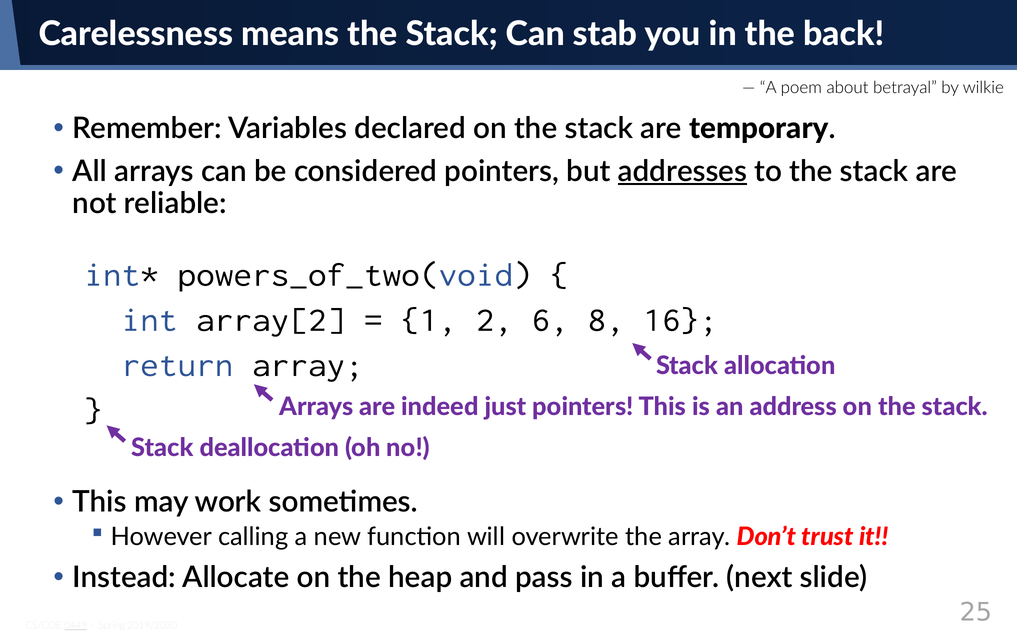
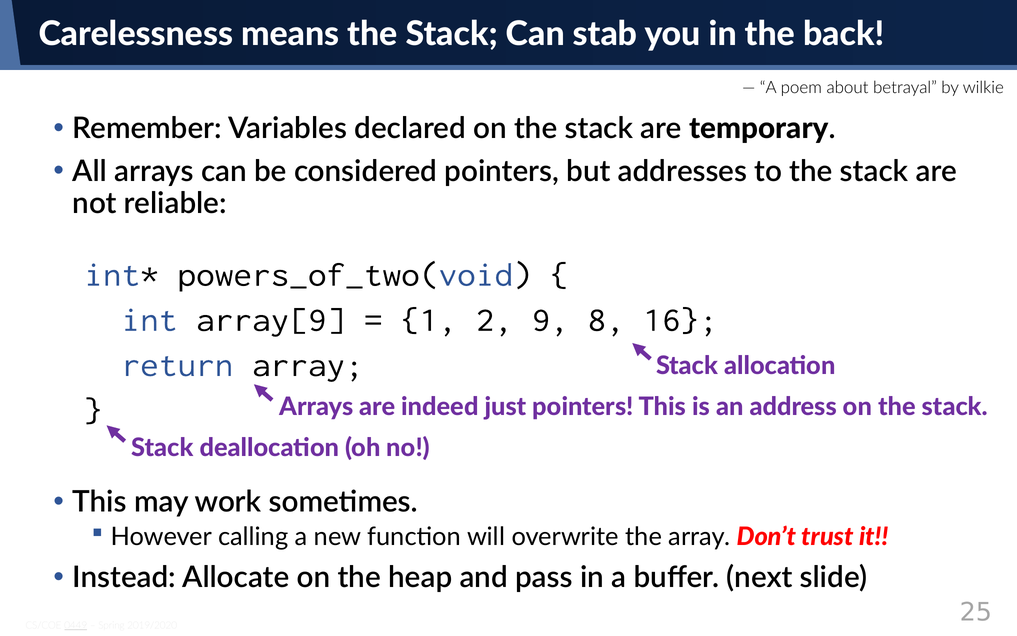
addresses underline: present -> none
array[2: array[2 -> array[9
6: 6 -> 9
